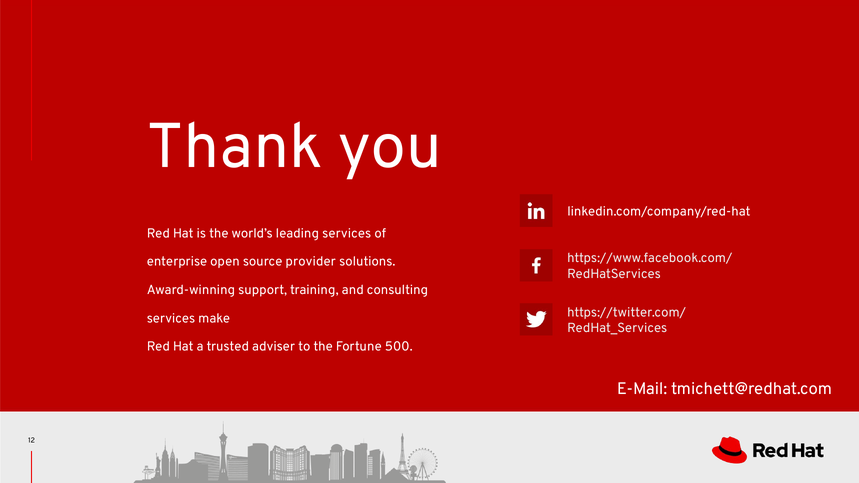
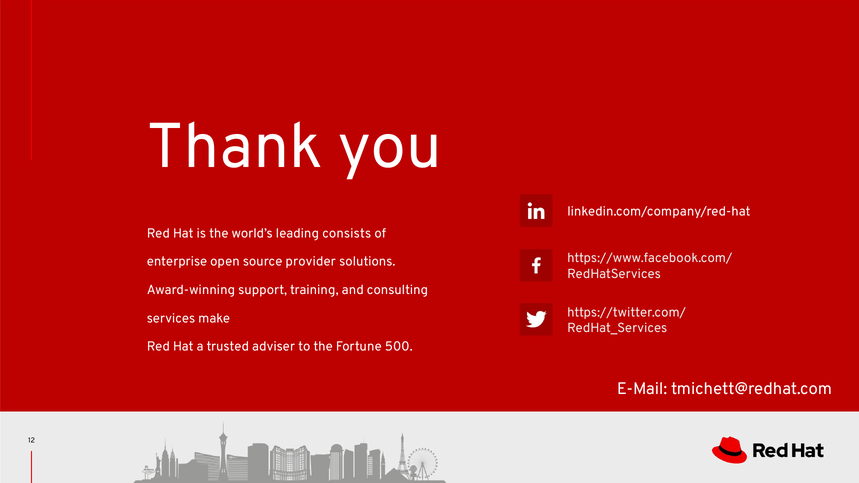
leading services: services -> consists
